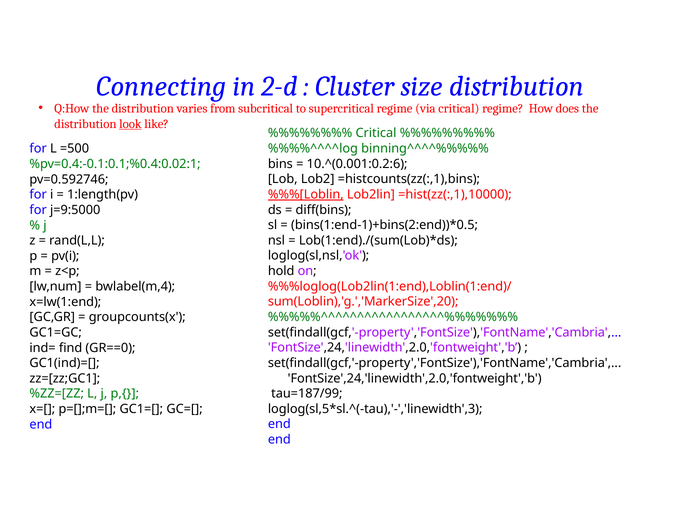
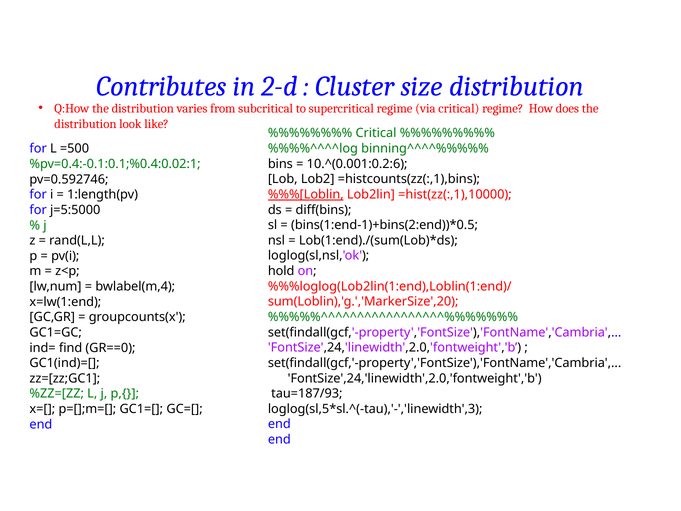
Connecting: Connecting -> Contributes
look underline: present -> none
j=9:5000: j=9:5000 -> j=5:5000
tau=187/99: tau=187/99 -> tau=187/93
